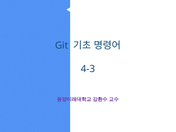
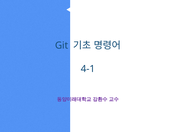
4-3: 4-3 -> 4-1
